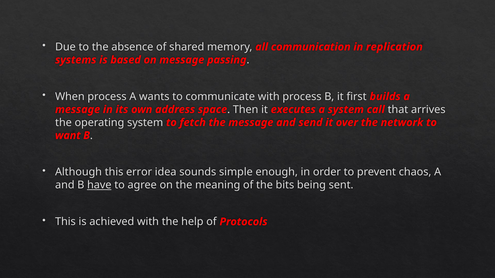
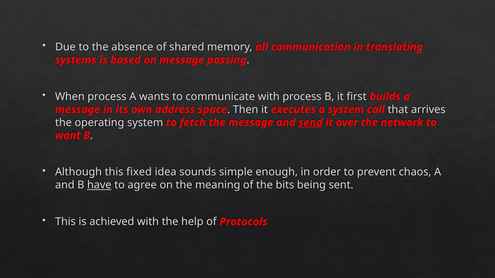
replication: replication -> translating
send underline: none -> present
error: error -> fixed
